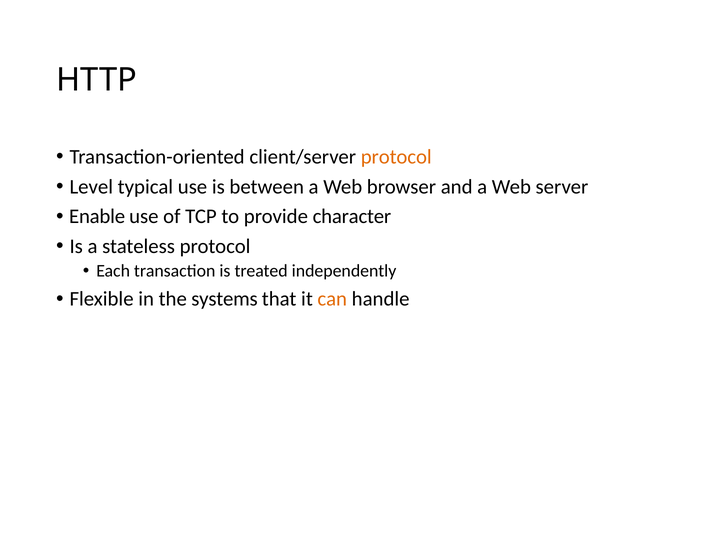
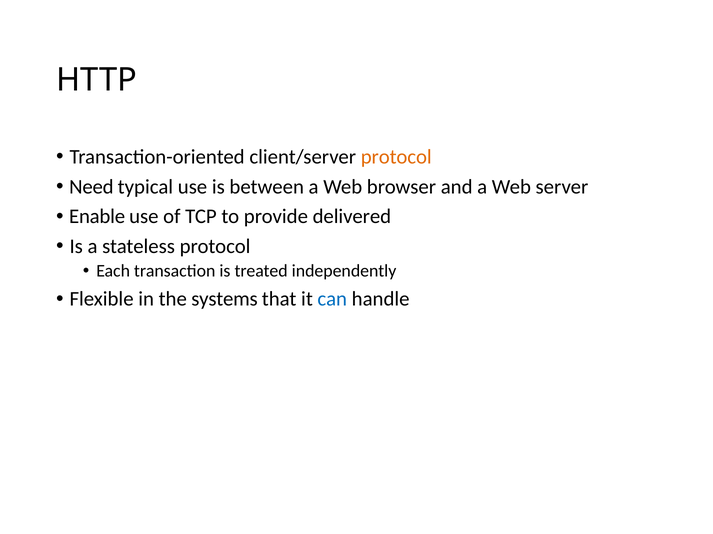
Level: Level -> Need
character: character -> delivered
can colour: orange -> blue
